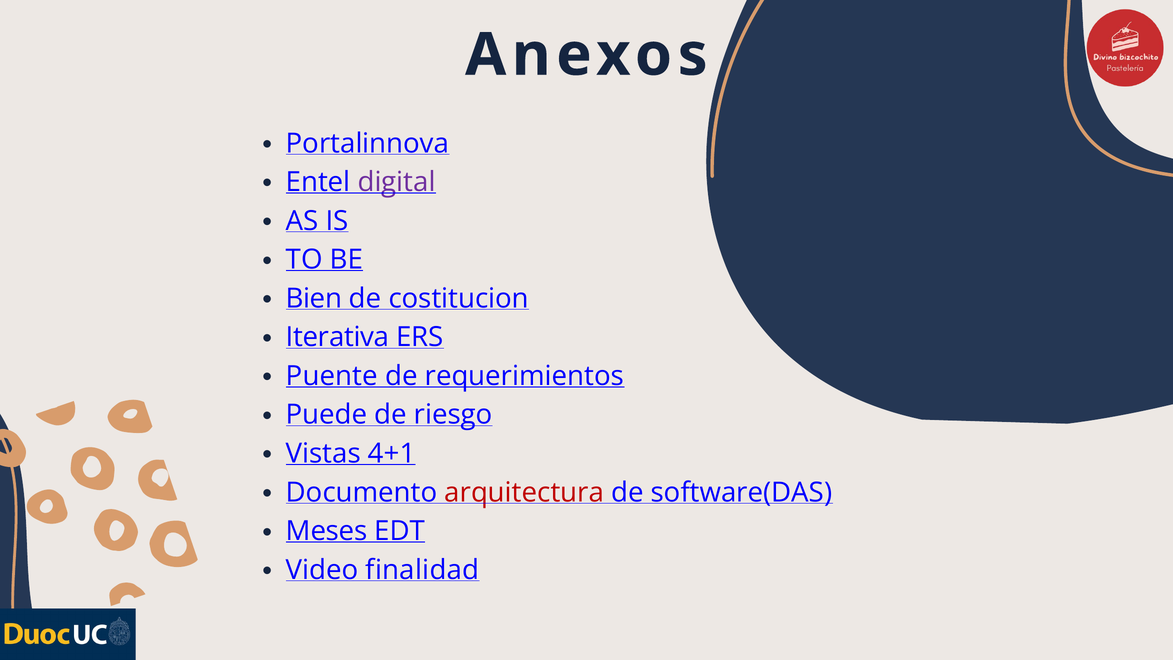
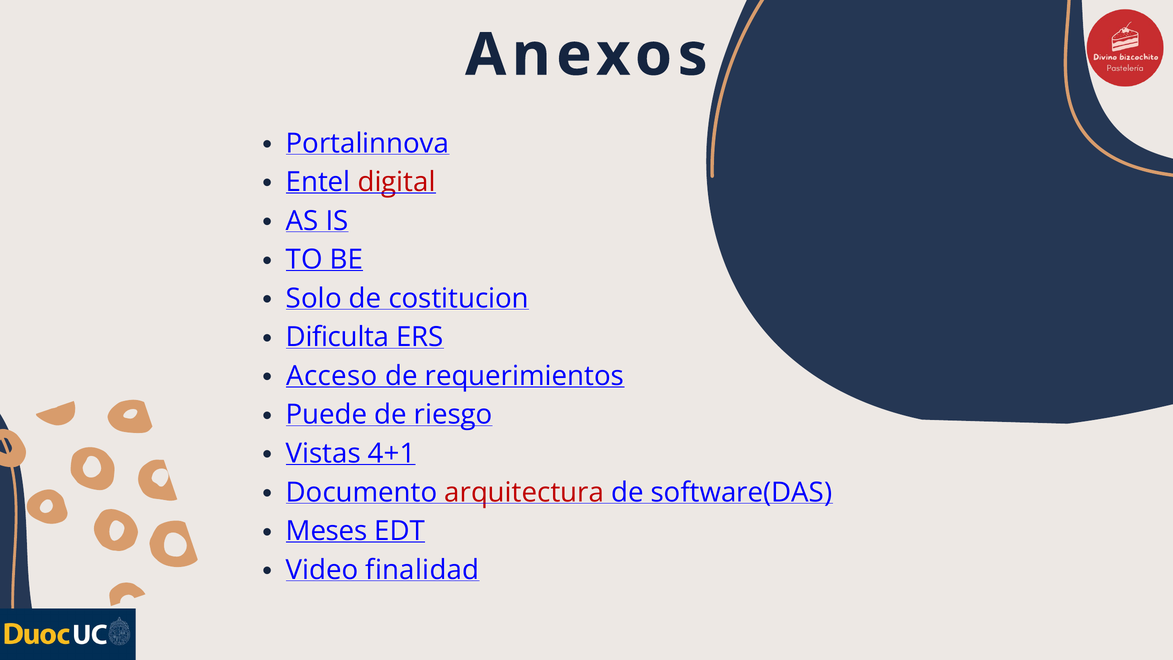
digital colour: purple -> red
Bien: Bien -> Solo
Iterativa: Iterativa -> Dificulta
Puente: Puente -> Acceso
